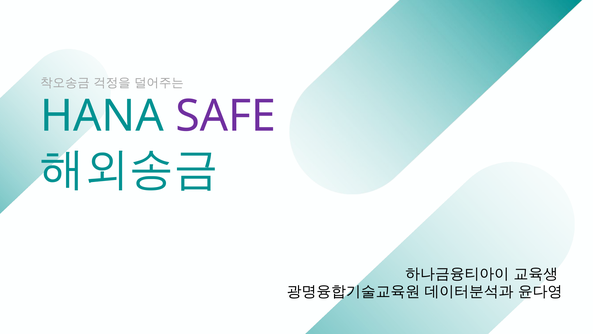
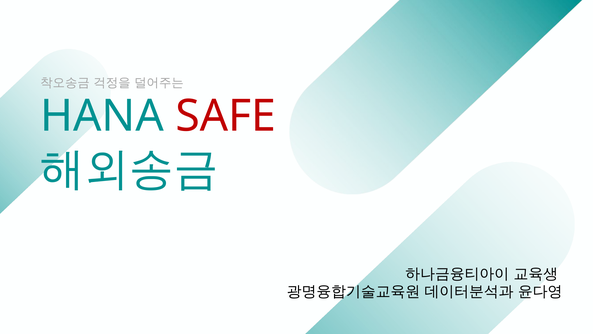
SAFE colour: purple -> red
